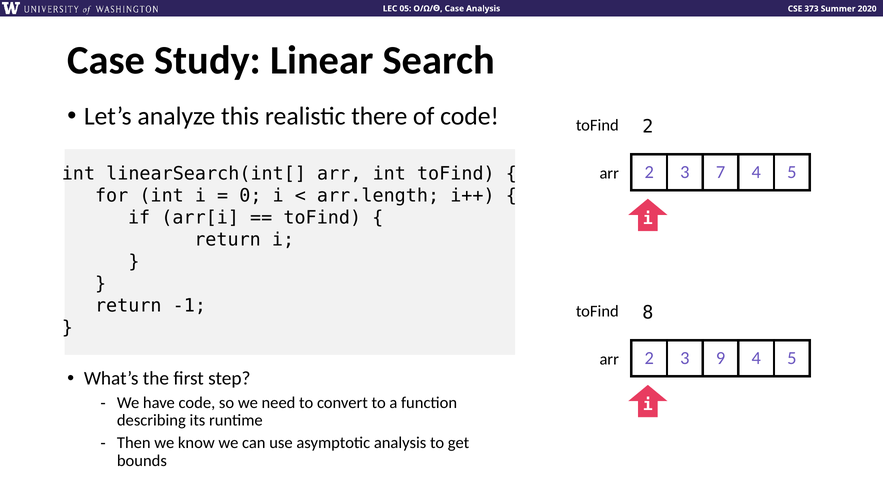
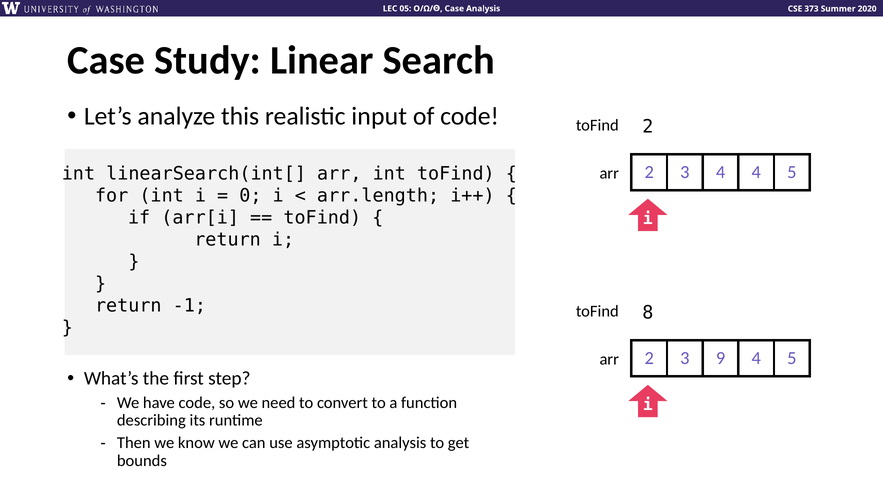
there: there -> input
3 7: 7 -> 4
